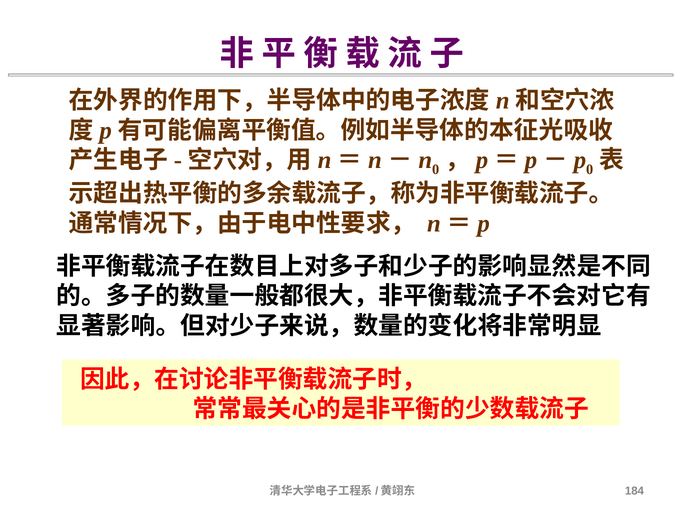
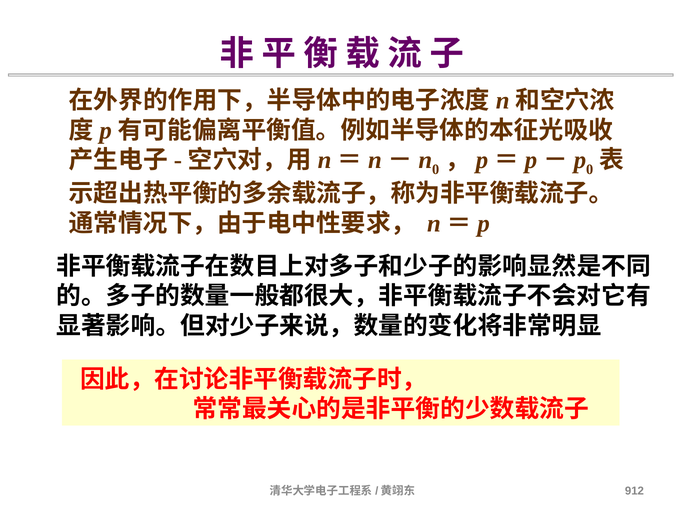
184: 184 -> 912
